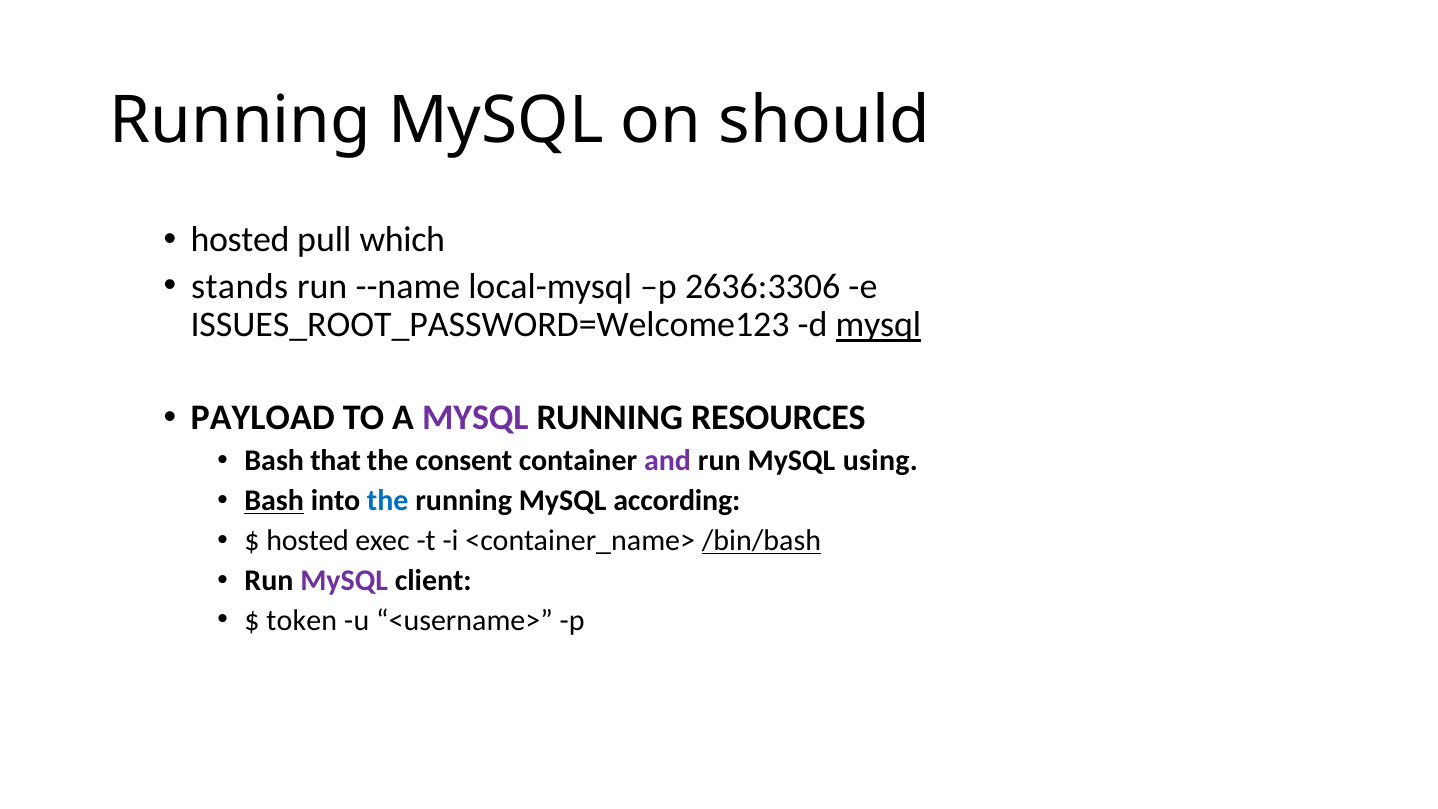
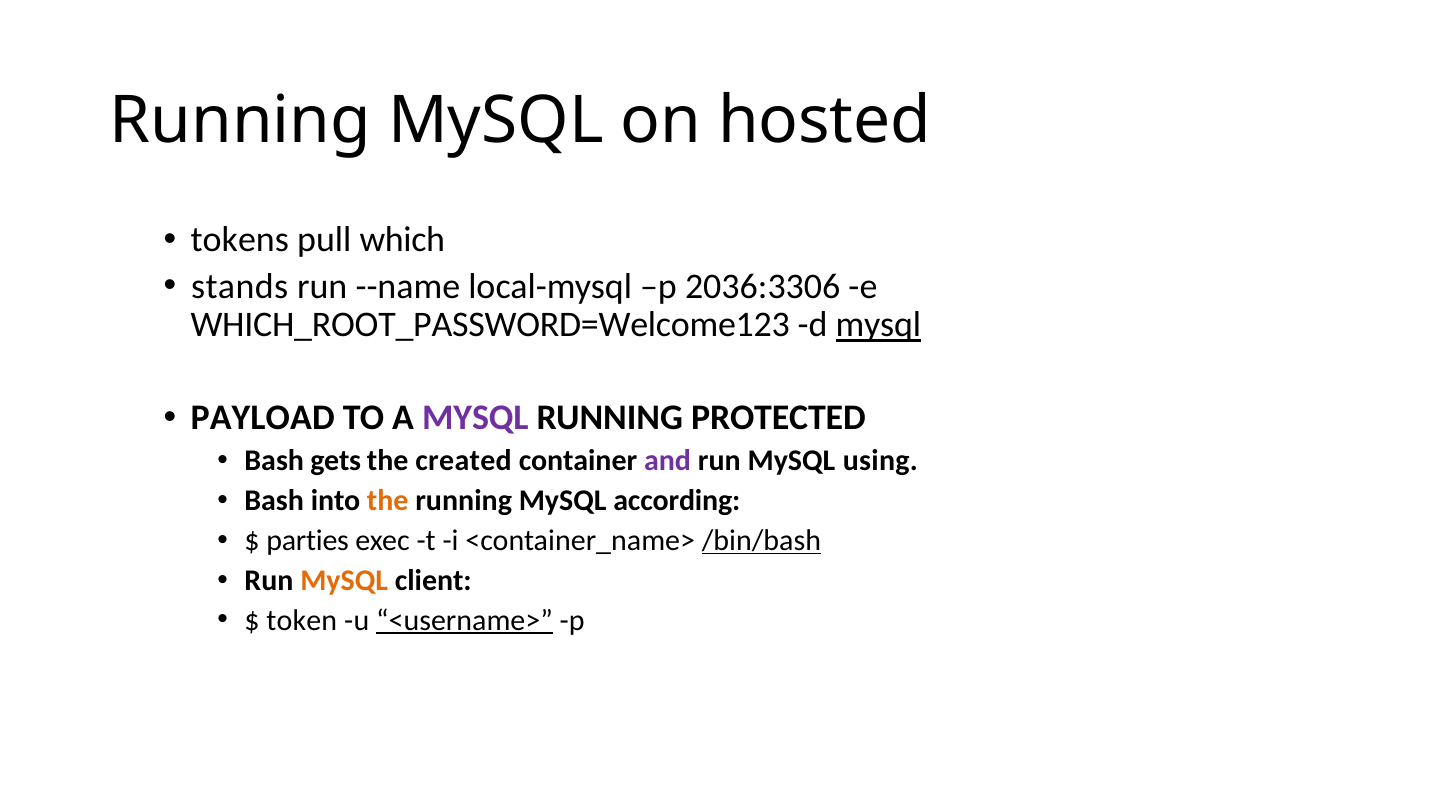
should: should -> hosted
hosted at (240, 240): hosted -> tokens
2636:3306: 2636:3306 -> 2036:3306
ISSUES_ROOT_PASSWORD=Welcome123: ISSUES_ROOT_PASSWORD=Welcome123 -> WHICH_ROOT_PASSWORD=Welcome123
RESOURCES: RESOURCES -> PROTECTED
that: that -> gets
consent: consent -> created
Bash at (274, 501) underline: present -> none
the at (388, 501) colour: blue -> orange
hosted at (308, 540): hosted -> parties
MySQL at (344, 580) colour: purple -> orange
<username> underline: none -> present
